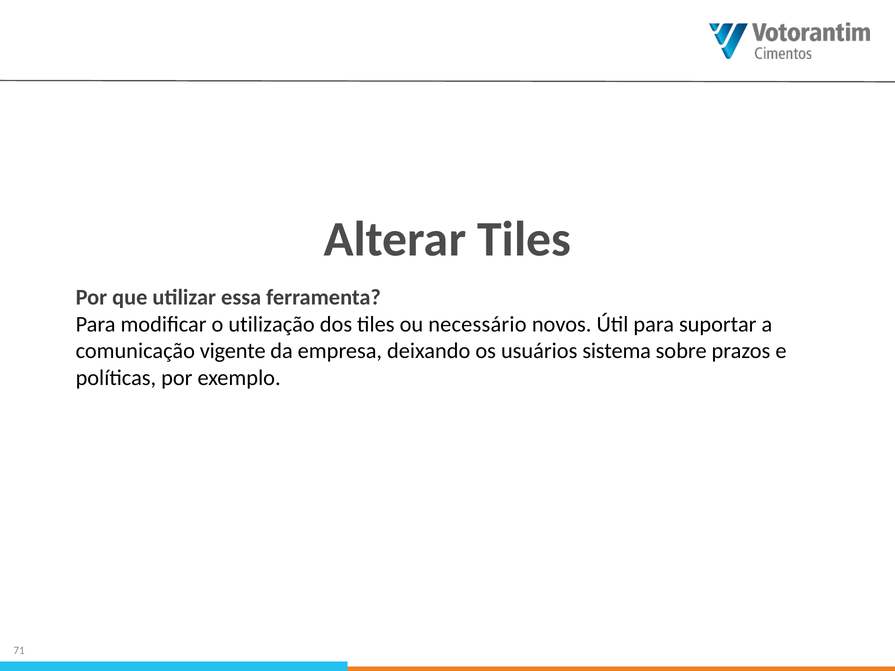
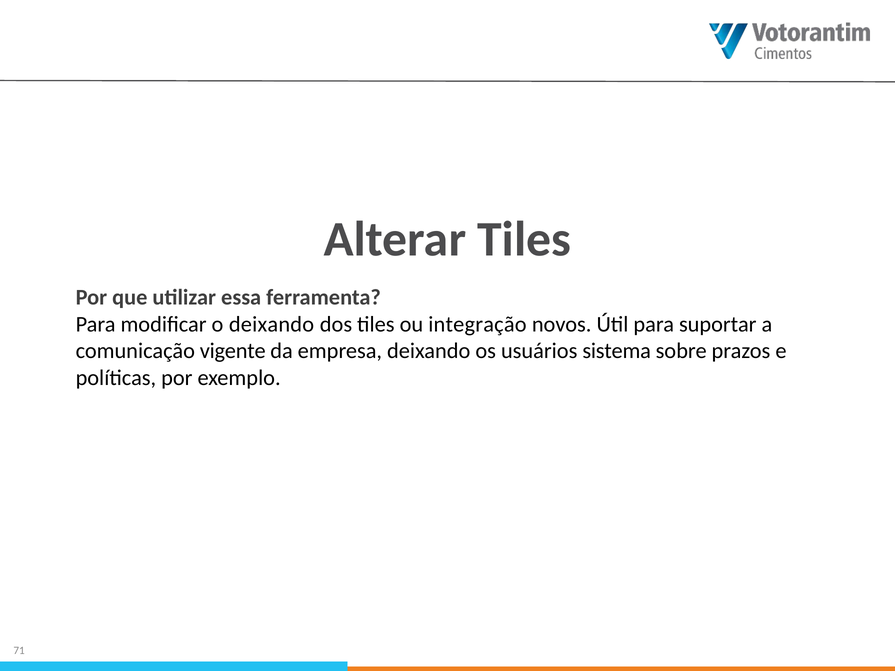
o utilização: utilização -> deixando
necessário: necessário -> integração
